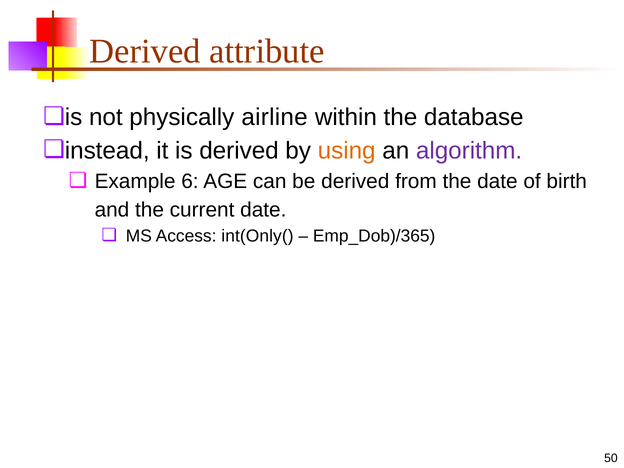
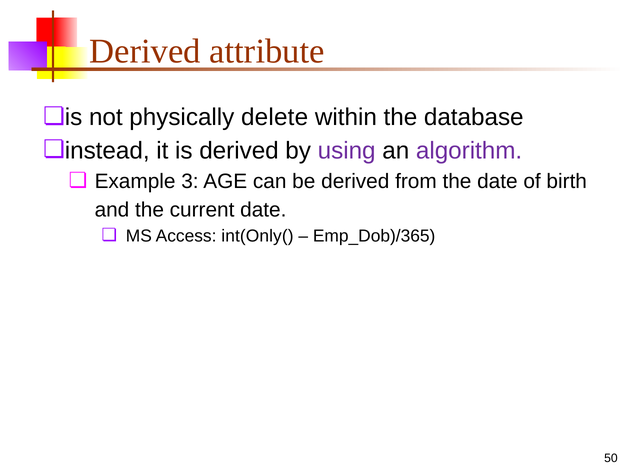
airline: airline -> delete
using colour: orange -> purple
6: 6 -> 3
